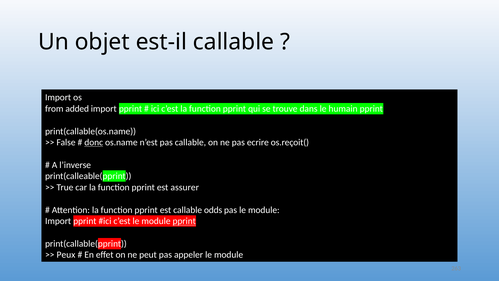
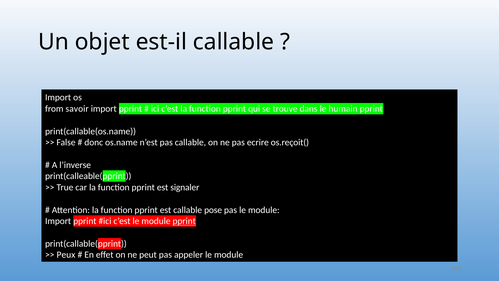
added: added -> savoir
donc underline: present -> none
assurer: assurer -> signaler
odds: odds -> pose
